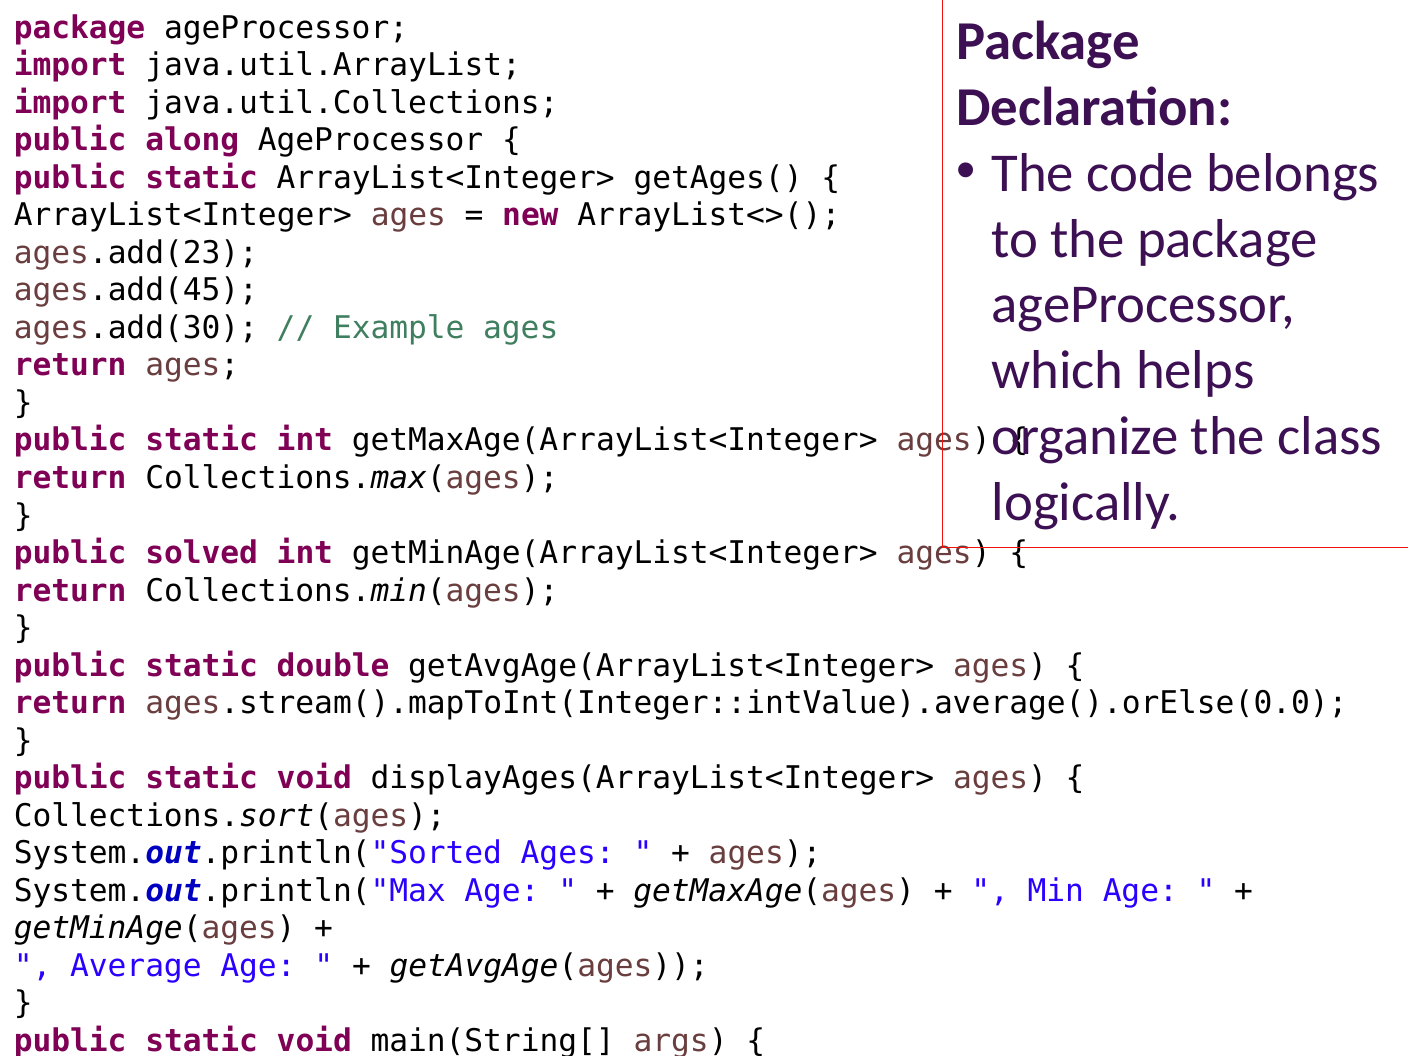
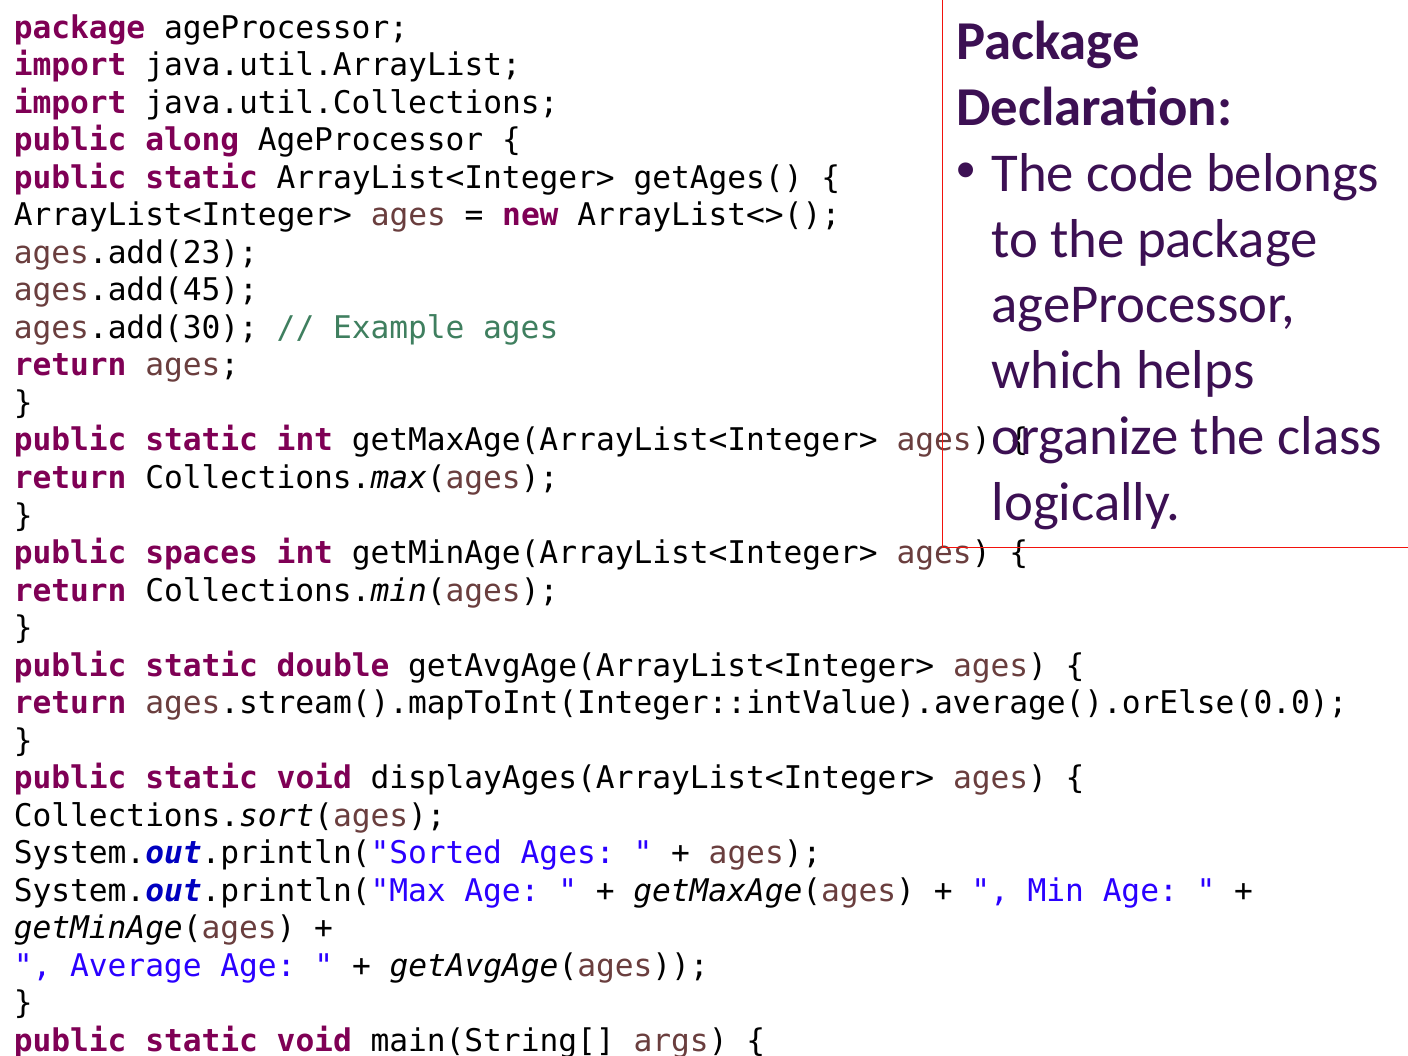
solved: solved -> spaces
